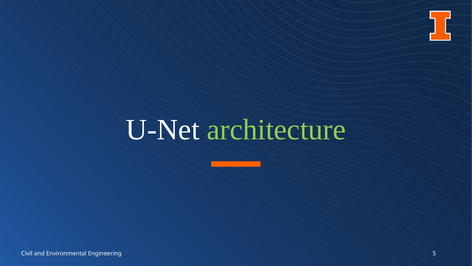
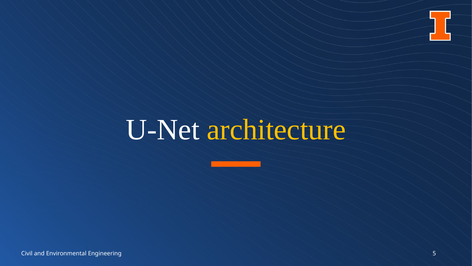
architecture colour: light green -> yellow
